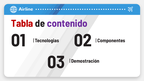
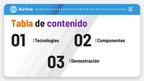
Tabla colour: red -> orange
